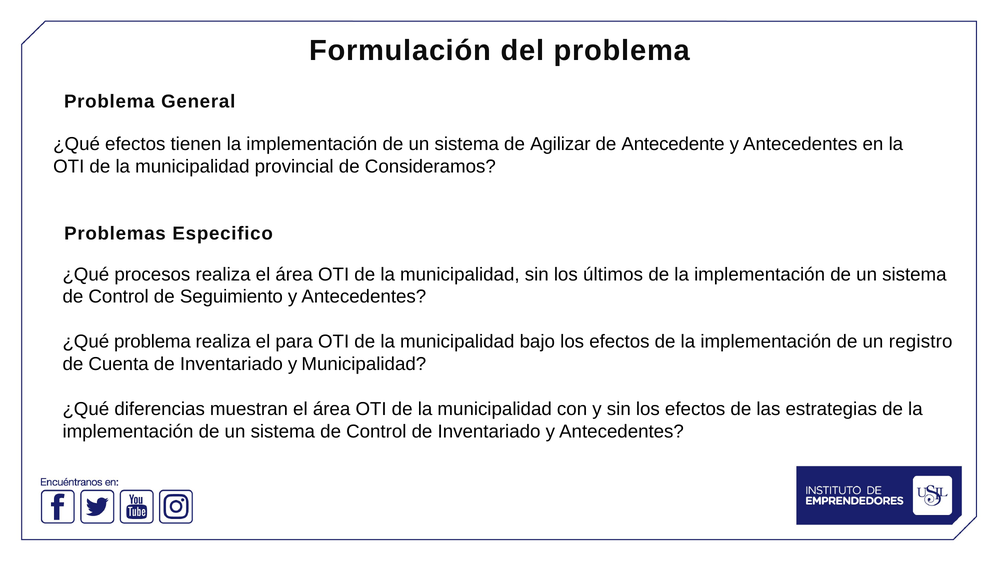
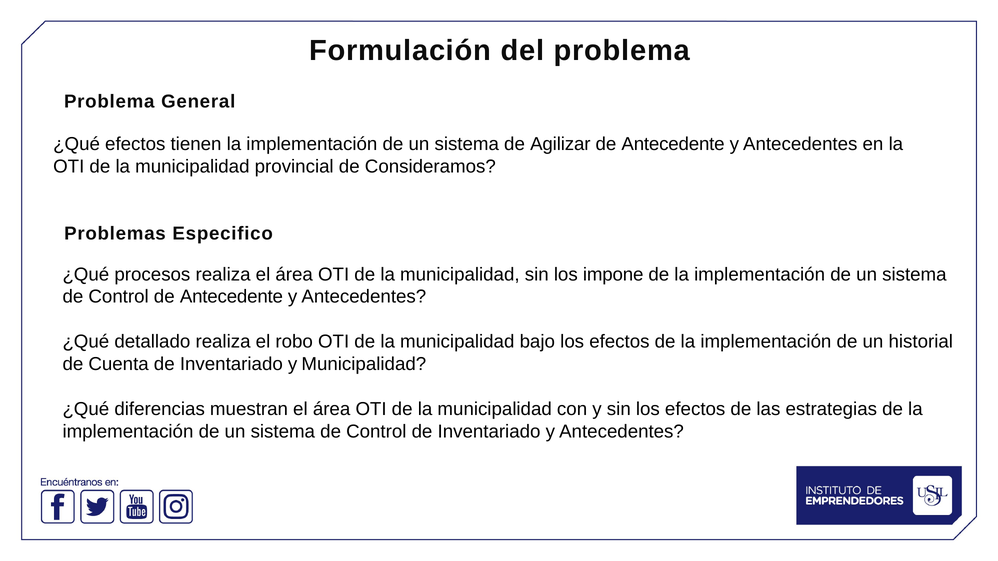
últimos: últimos -> impone
Control de Seguimiento: Seguimiento -> Antecedente
¿Qué problema: problema -> detallado
para: para -> robo
registro: registro -> historial
